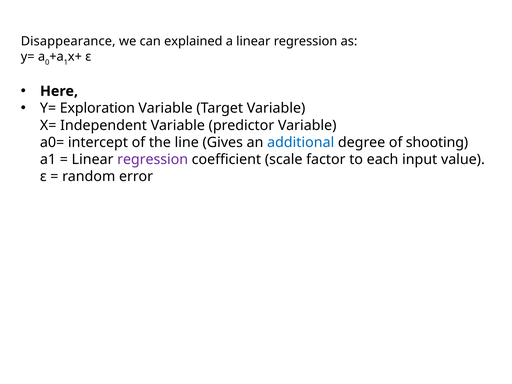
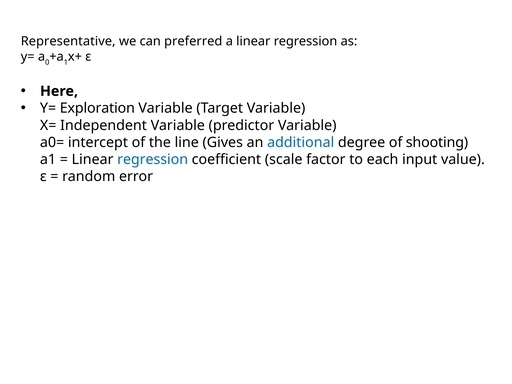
Disappearance: Disappearance -> Representative
explained: explained -> preferred
regression at (153, 159) colour: purple -> blue
